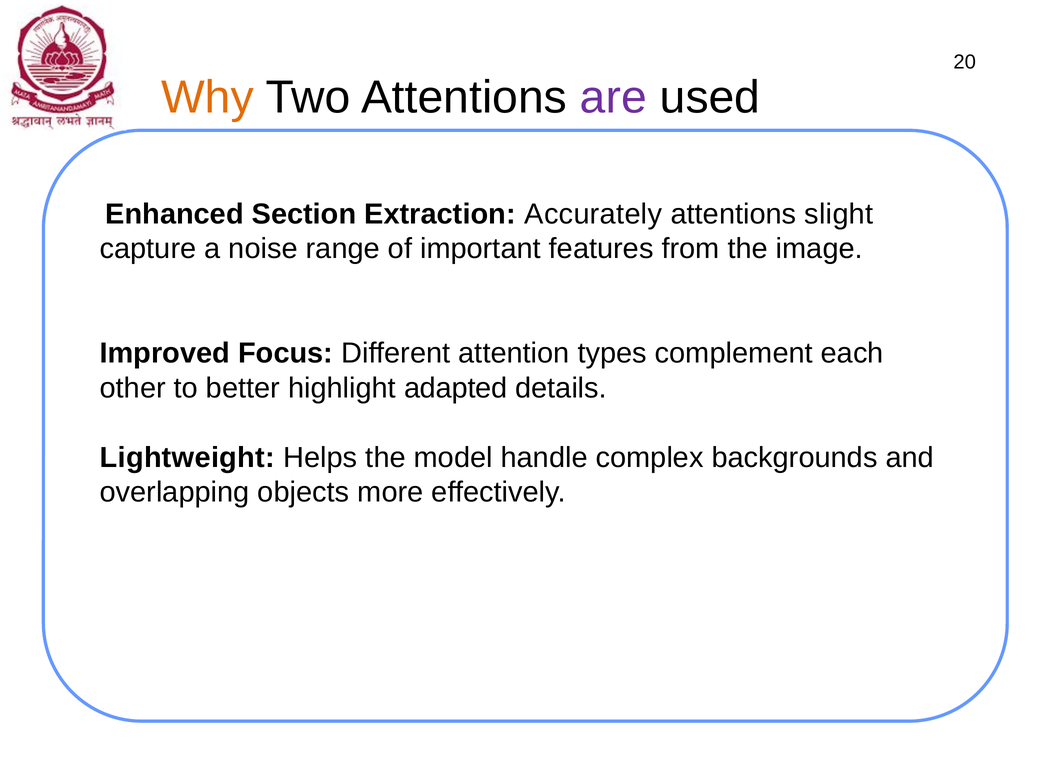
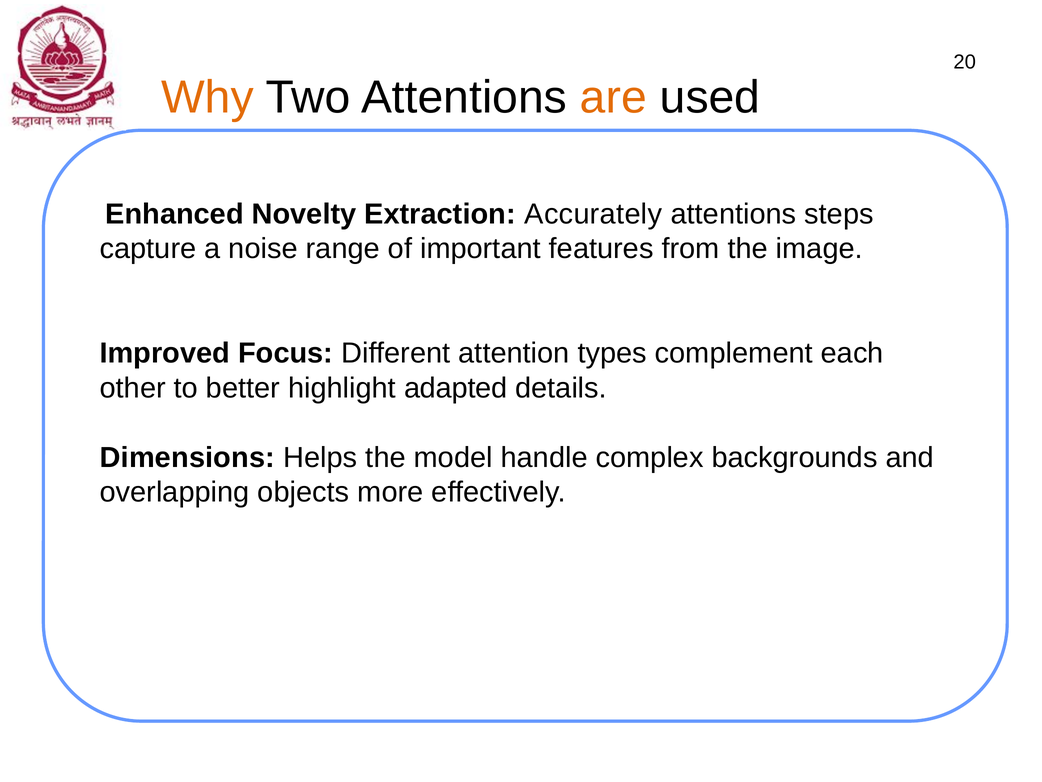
are colour: purple -> orange
Section: Section -> Novelty
slight: slight -> steps
Lightweight: Lightweight -> Dimensions
